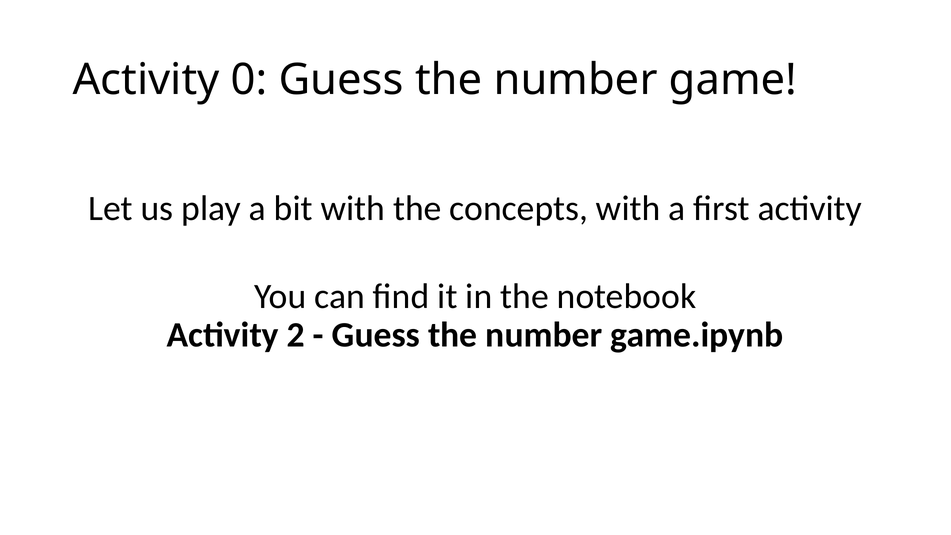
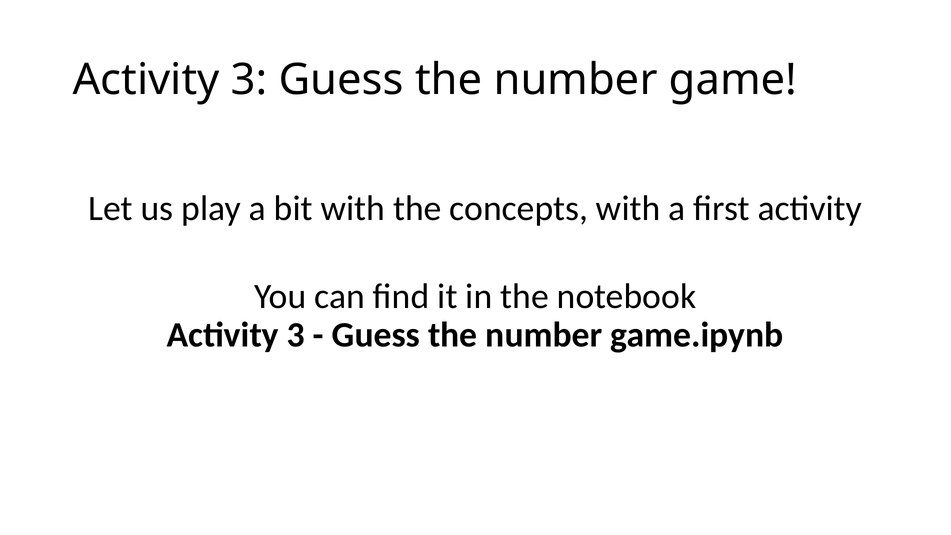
0 at (249, 80): 0 -> 3
2 at (296, 335): 2 -> 3
